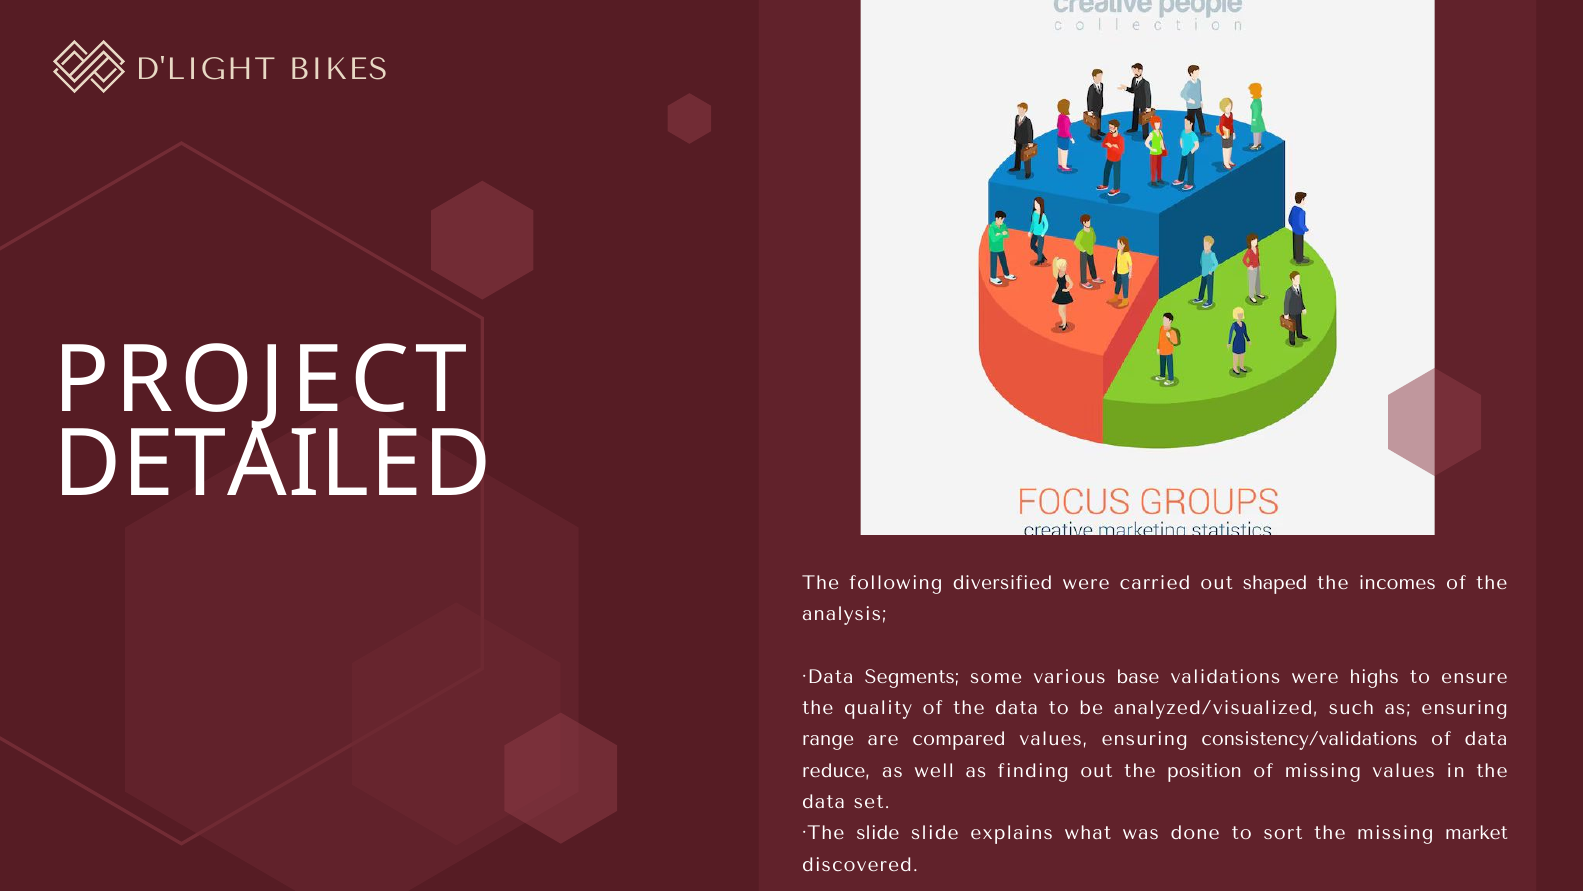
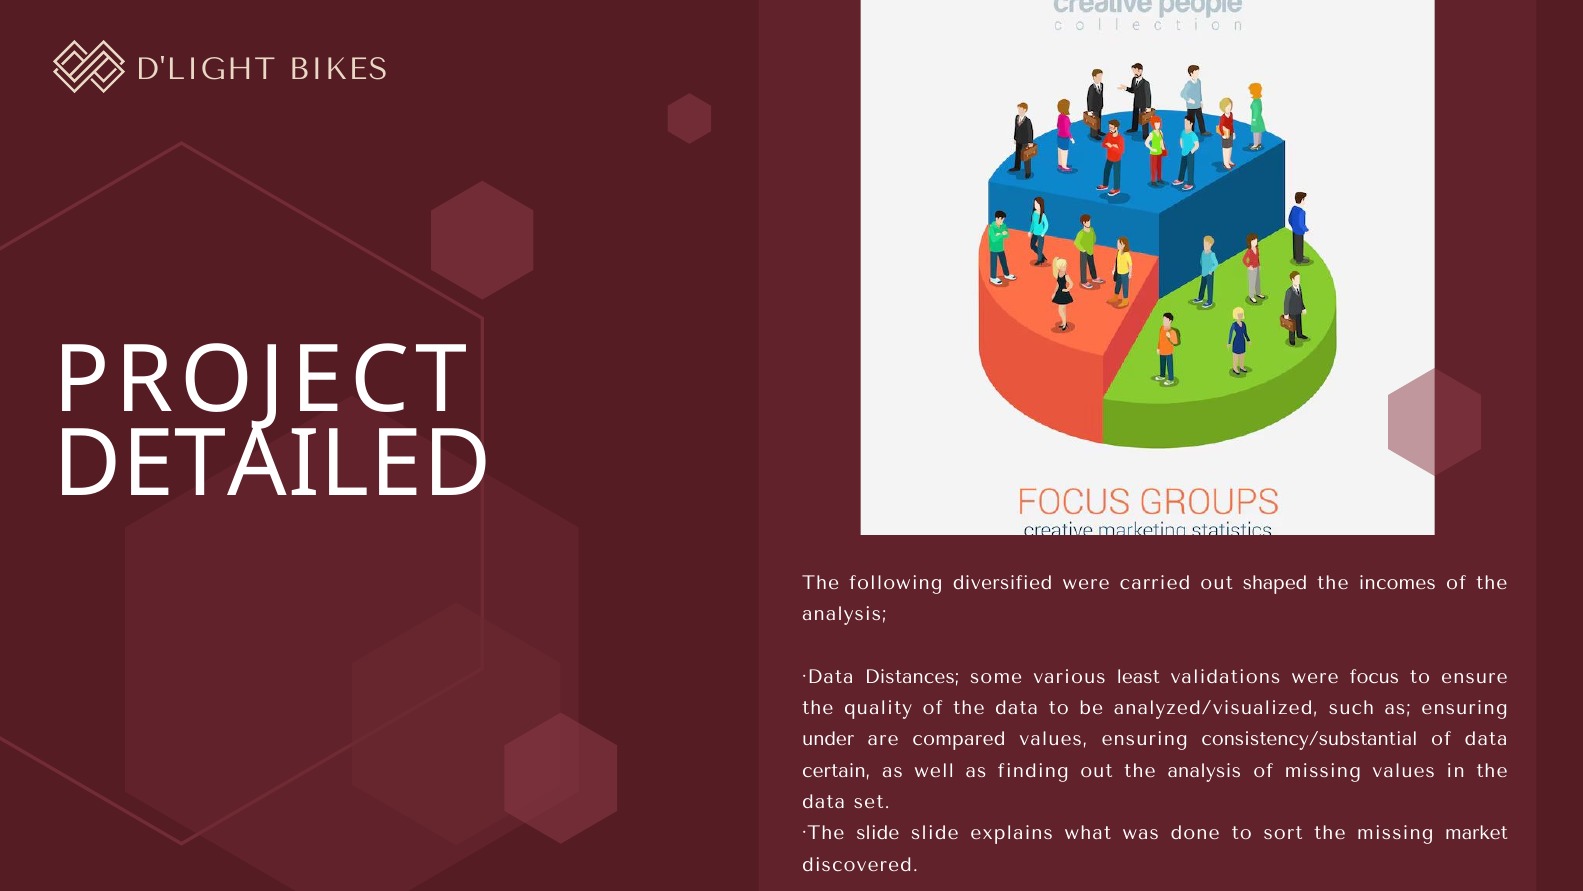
Segments: Segments -> Distances
base: base -> least
highs: highs -> focus
range: range -> under
consistency/validations: consistency/validations -> consistency/substantial
reduce: reduce -> certain
out the position: position -> analysis
